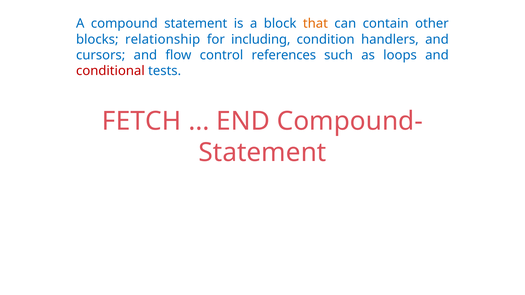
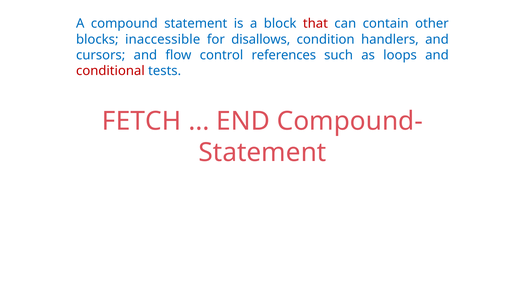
that colour: orange -> red
relationship: relationship -> inaccessible
including: including -> disallows
